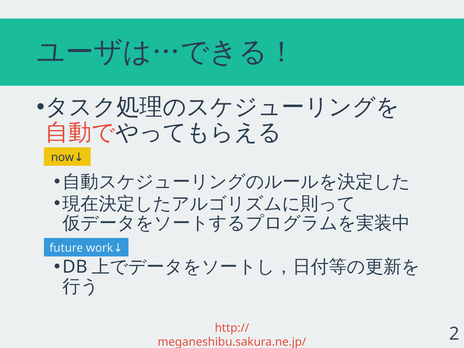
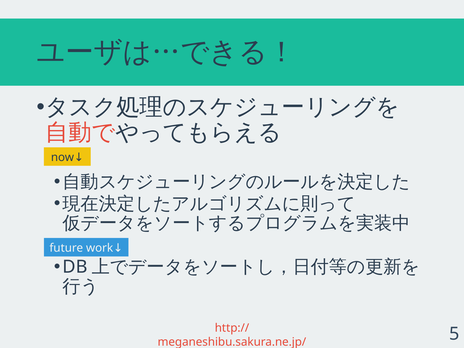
2: 2 -> 5
